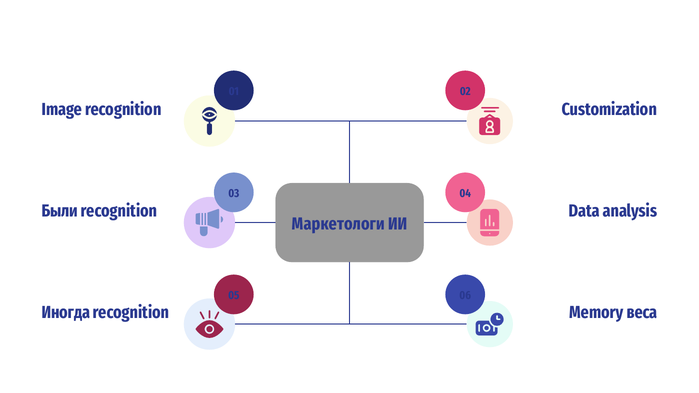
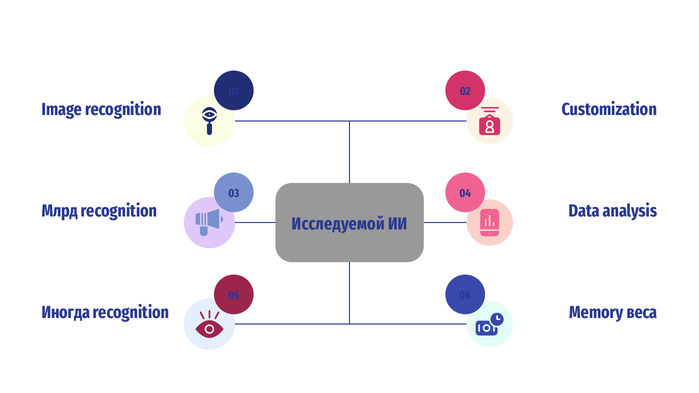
Были: Были -> Млрд
Маркетологи: Маркетологи -> Исследуемой
